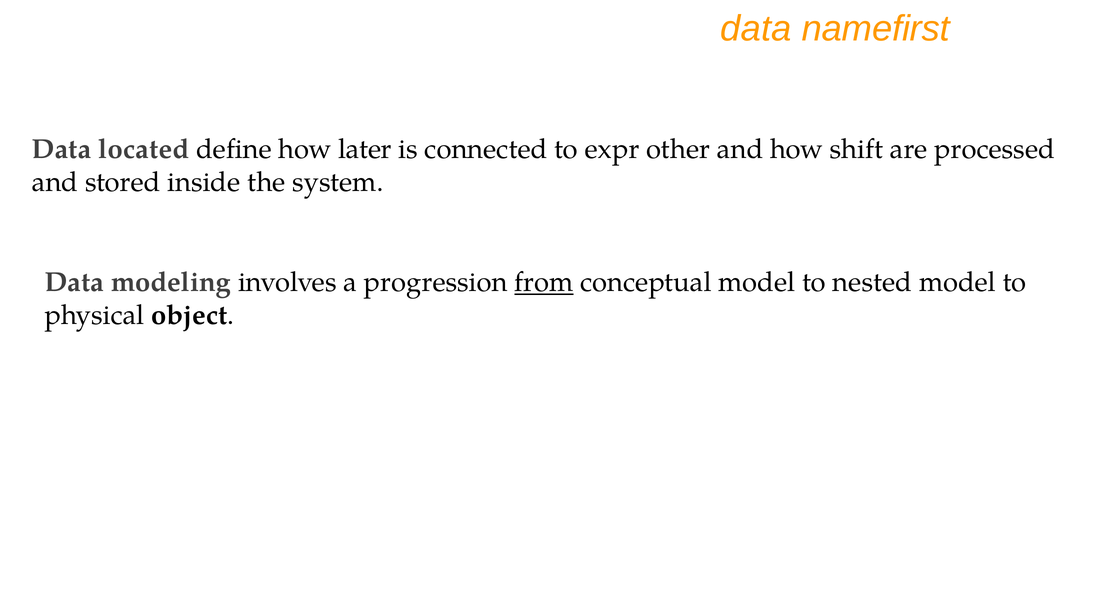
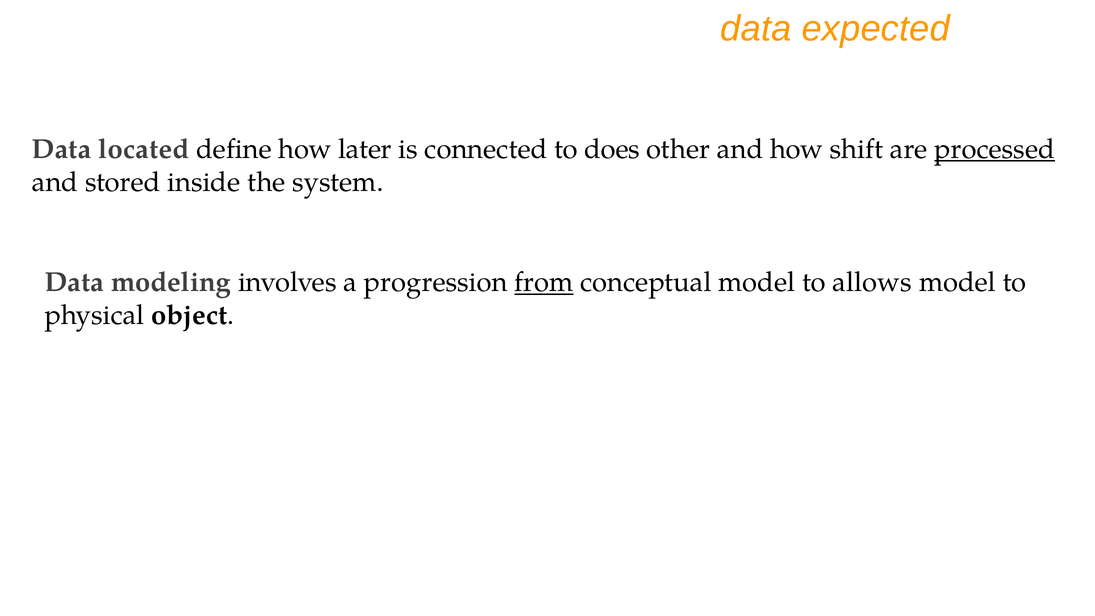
namefirst: namefirst -> expected
expr: expr -> does
processed underline: none -> present
nested: nested -> allows
